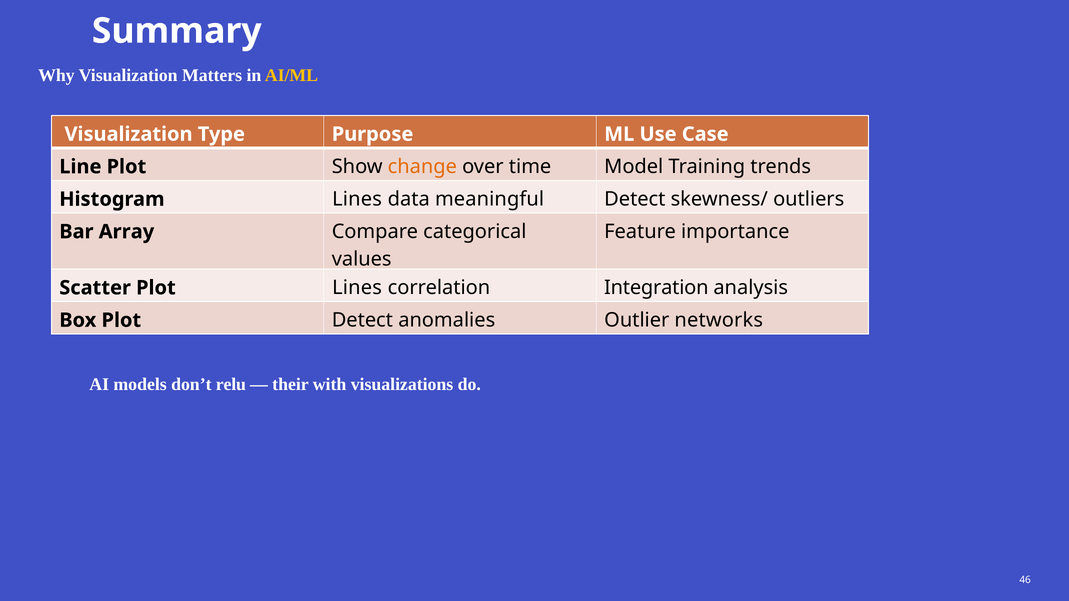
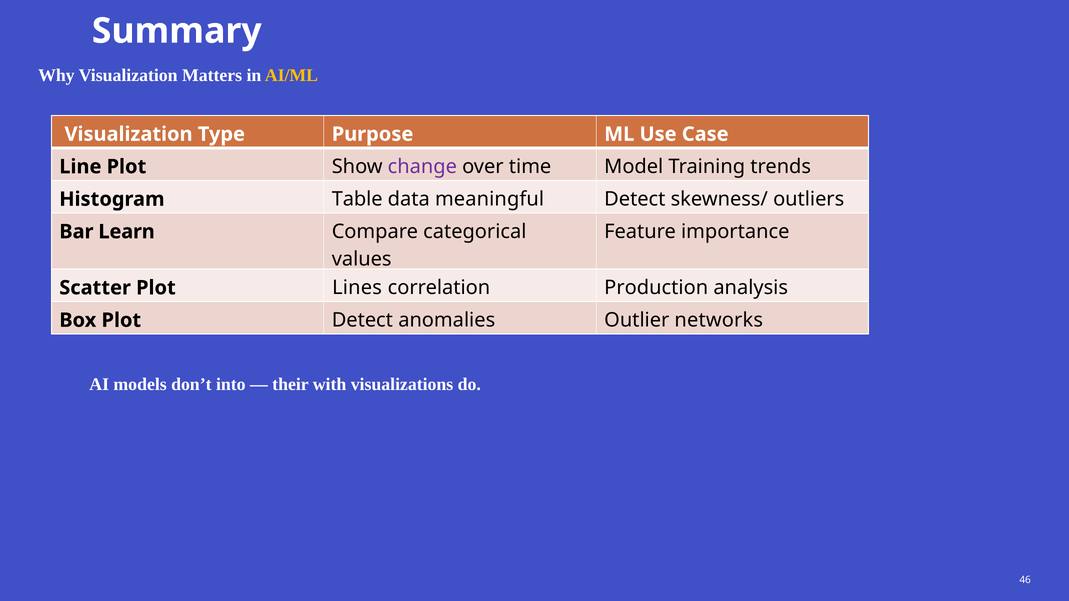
change colour: orange -> purple
Lines at (357, 199): Lines -> Table
Array: Array -> Learn
Integration: Integration -> Production
relu: relu -> into
